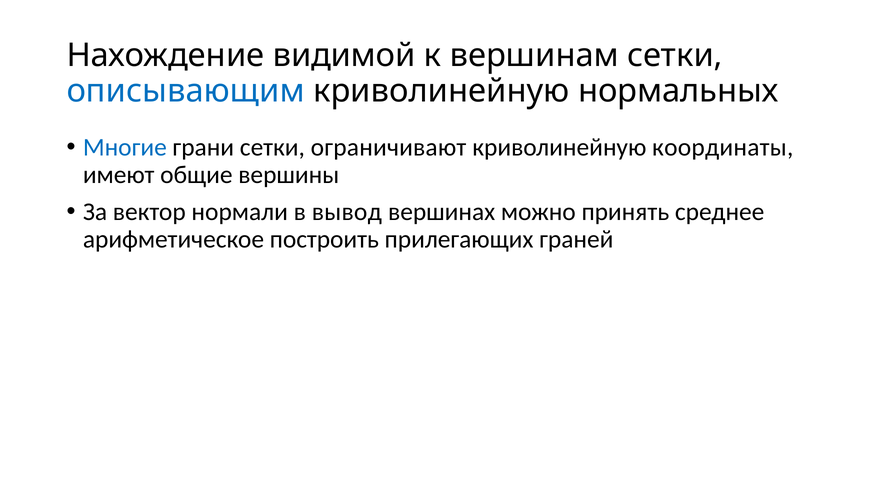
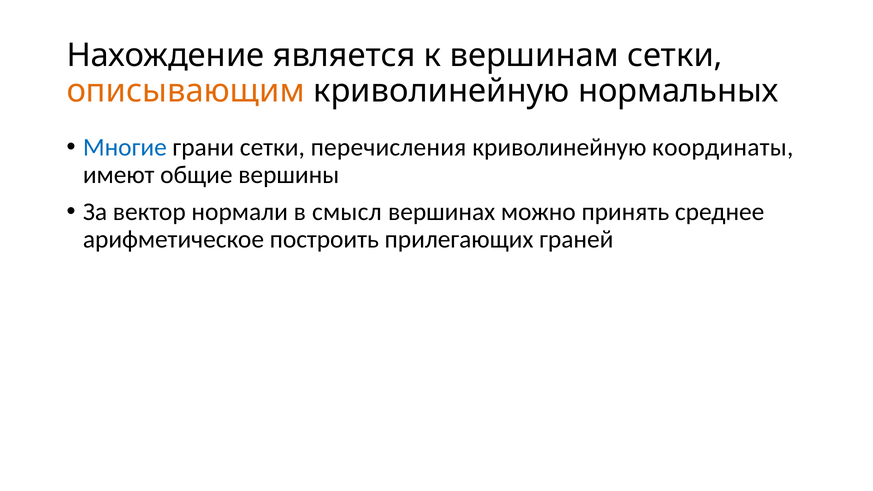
видимой: видимой -> является
описывающим colour: blue -> orange
ограничивают: ограничивают -> перечисления
вывод: вывод -> смысл
